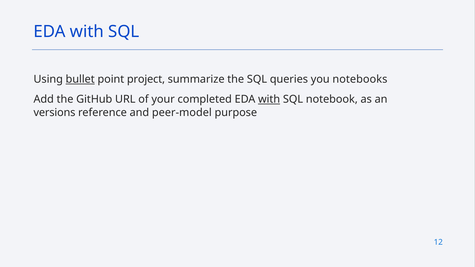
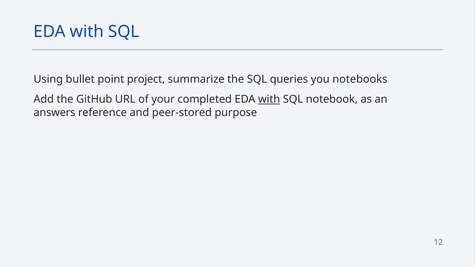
bullet underline: present -> none
versions: versions -> answers
peer-model: peer-model -> peer-stored
